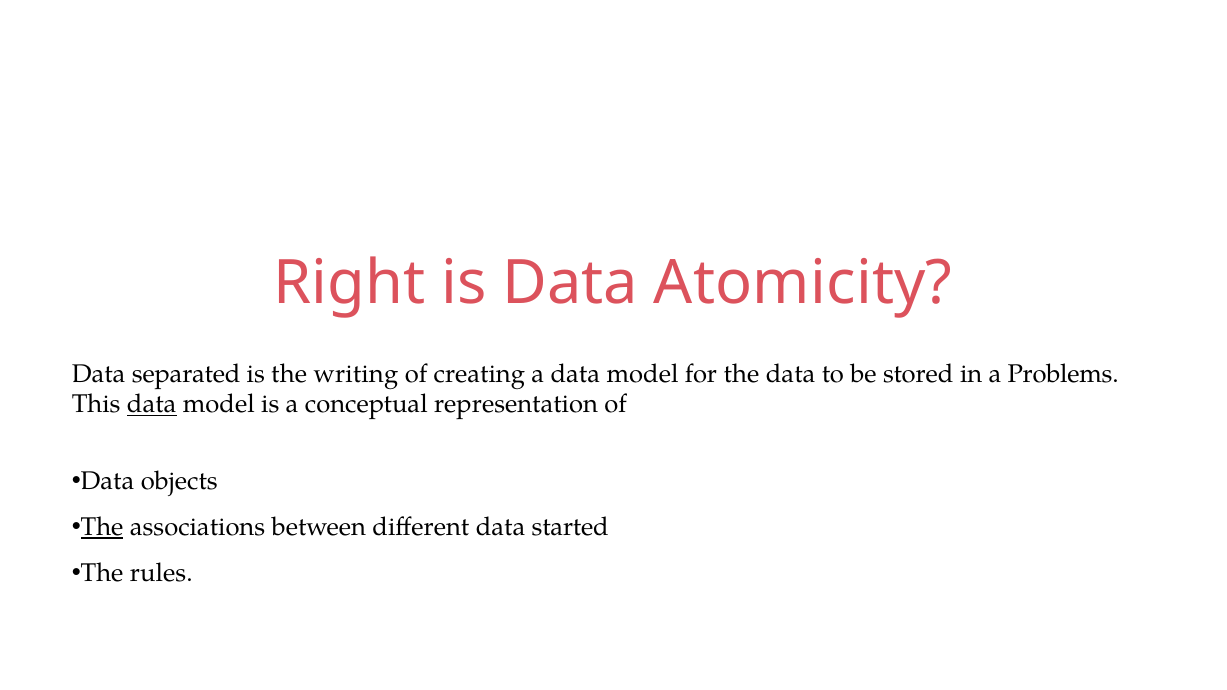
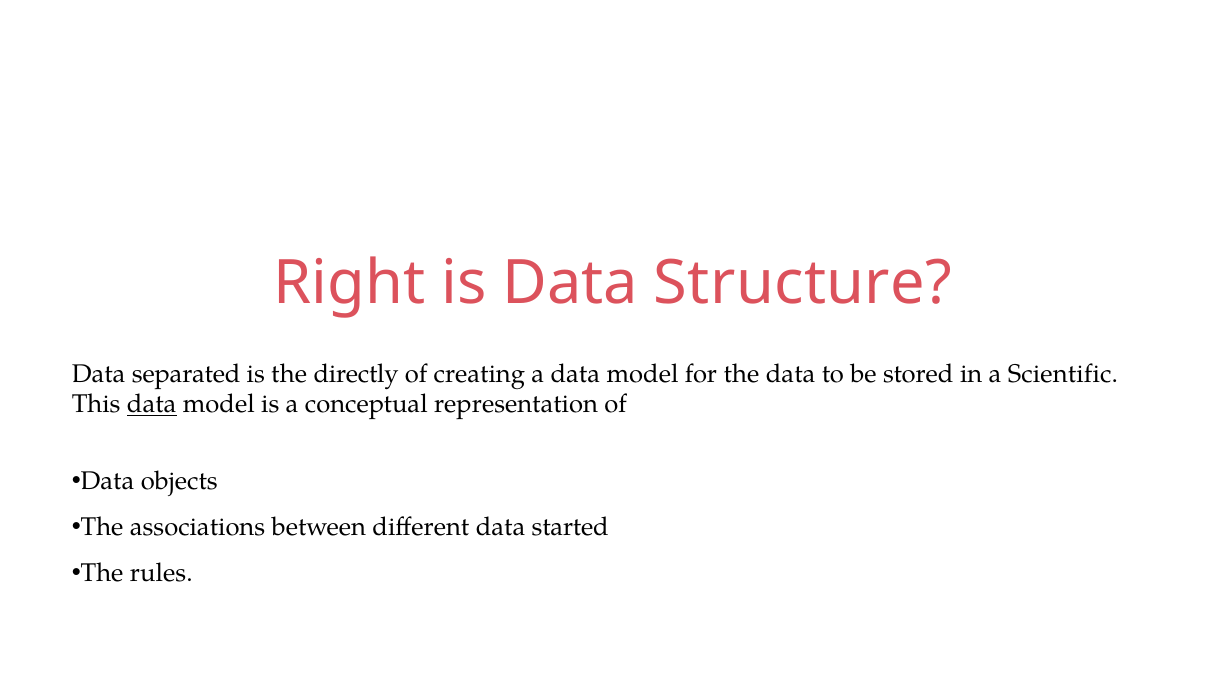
Atomicity: Atomicity -> Structure
writing: writing -> directly
Problems: Problems -> Scientific
The at (102, 527) underline: present -> none
